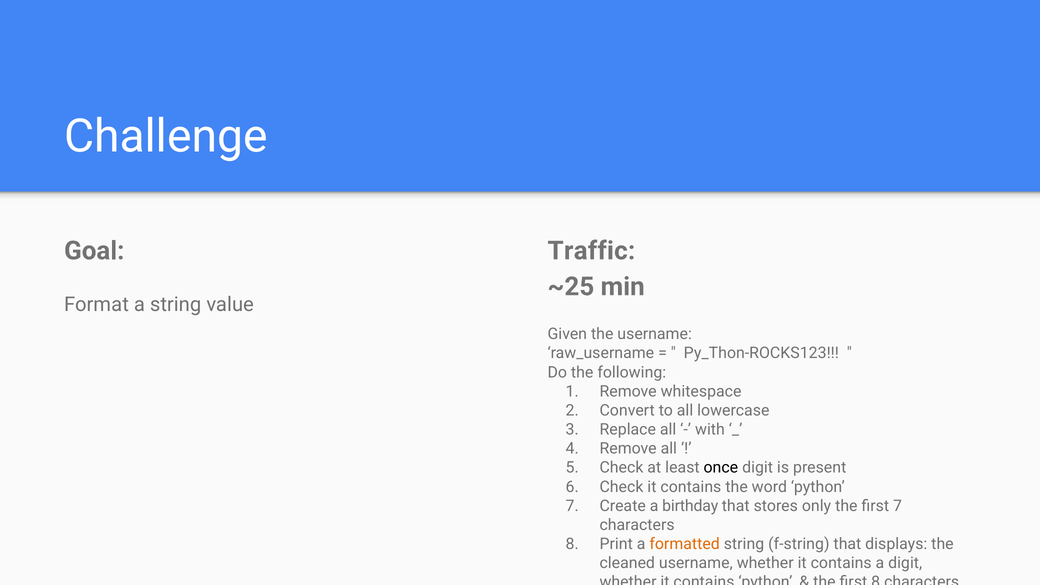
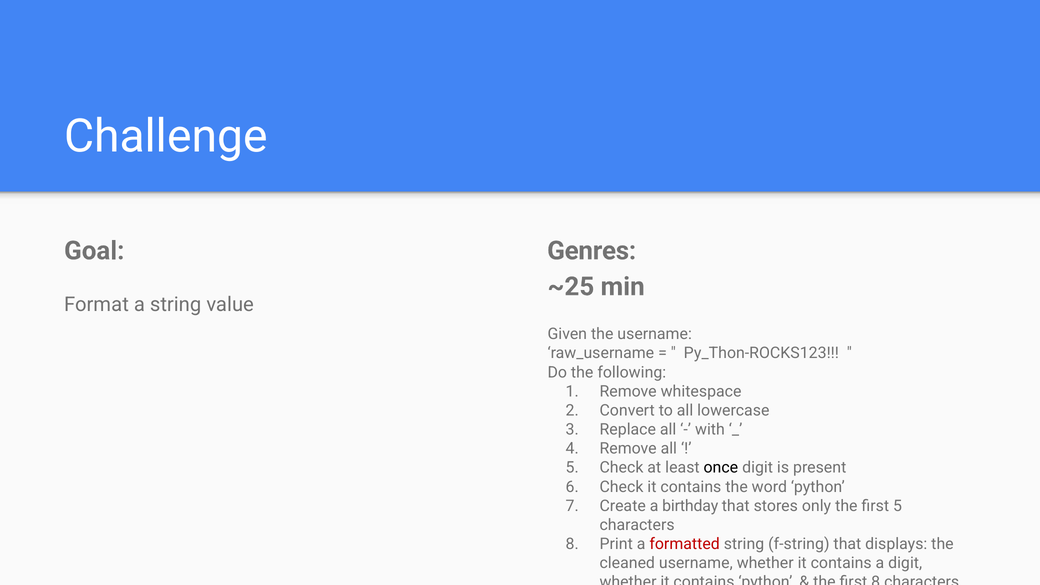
Traffic: Traffic -> Genres
first 7: 7 -> 5
formatted colour: orange -> red
